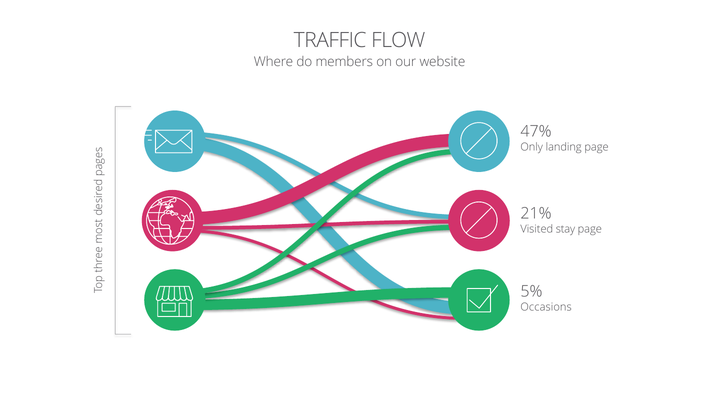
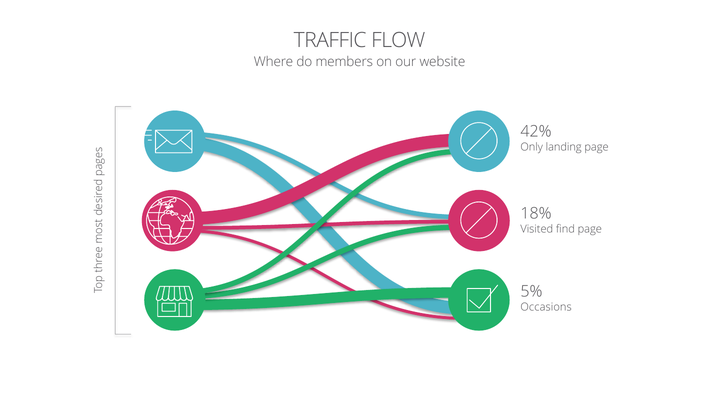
47%: 47% -> 42%
21%: 21% -> 18%
stay: stay -> find
